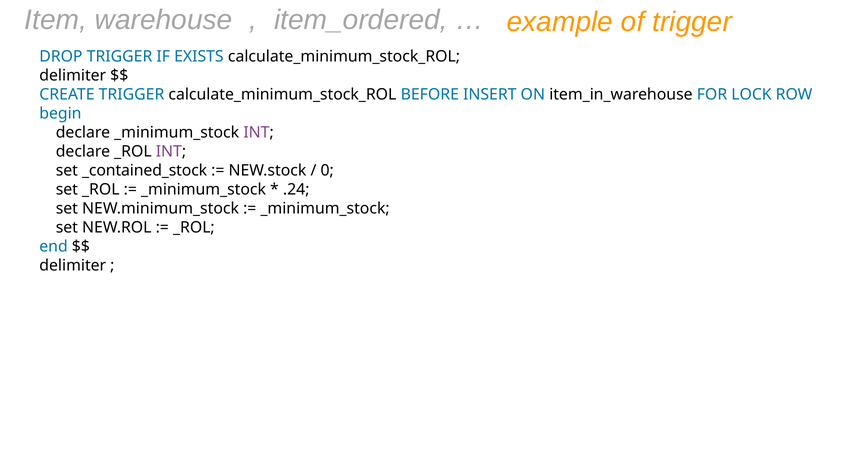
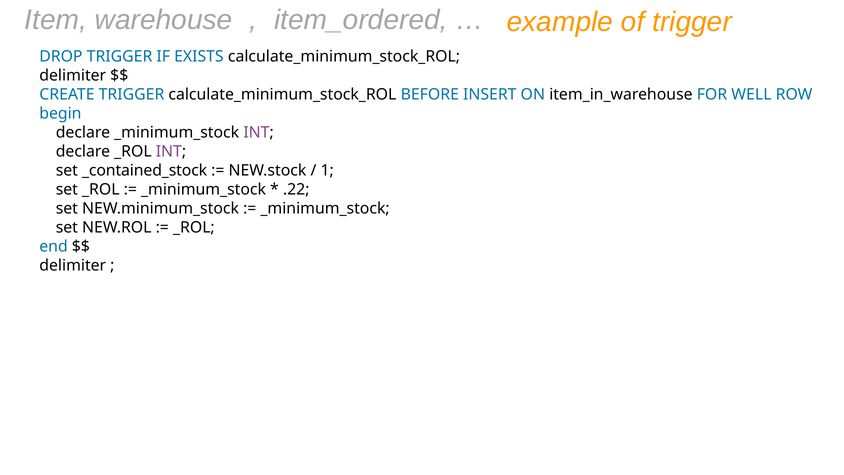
LOCK: LOCK -> WELL
0: 0 -> 1
.24: .24 -> .22
